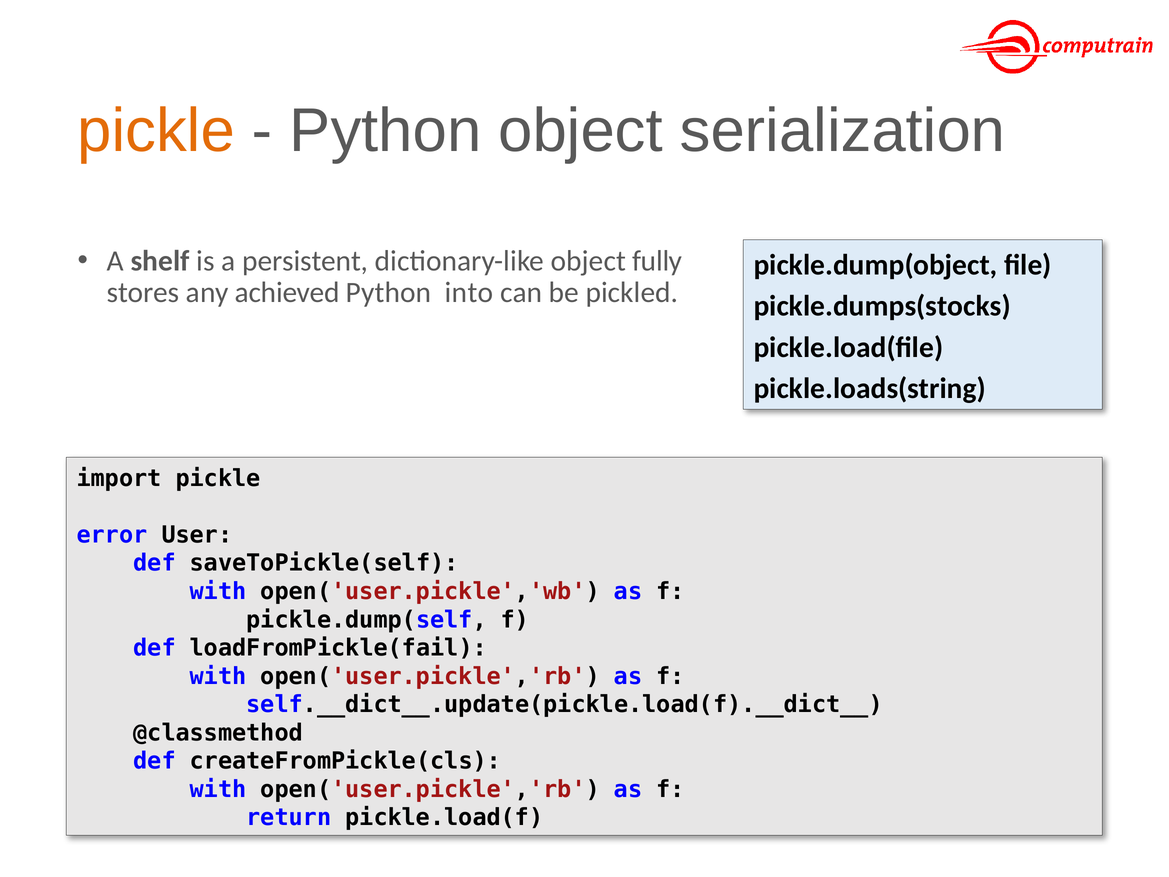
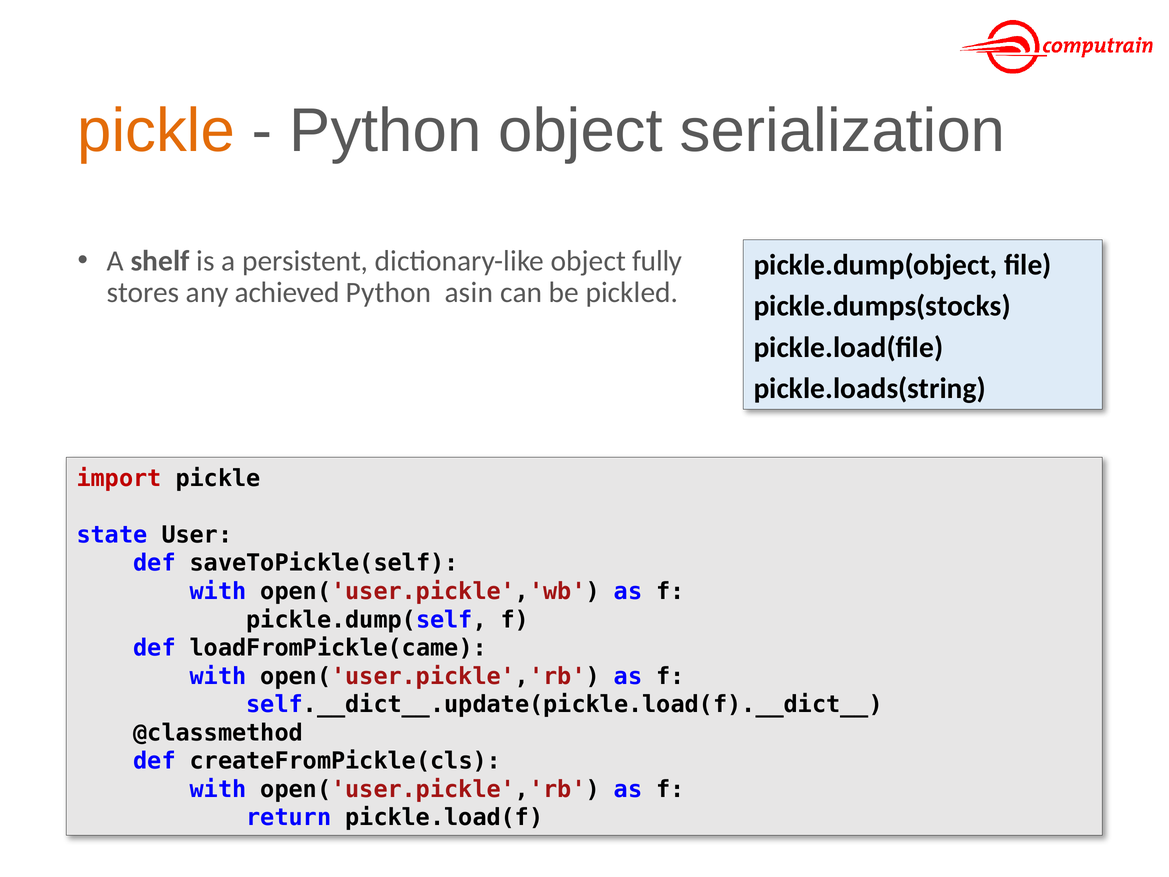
into: into -> asin
import colour: black -> red
error: error -> state
loadFromPickle(fail: loadFromPickle(fail -> loadFromPickle(came
